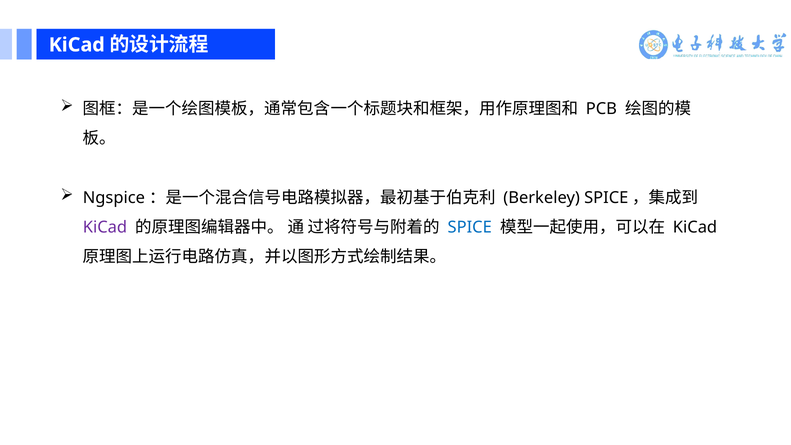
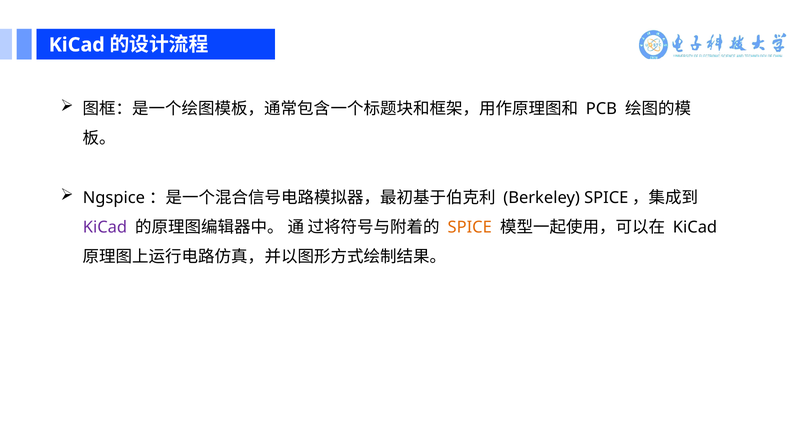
SPICE at (470, 227) colour: blue -> orange
